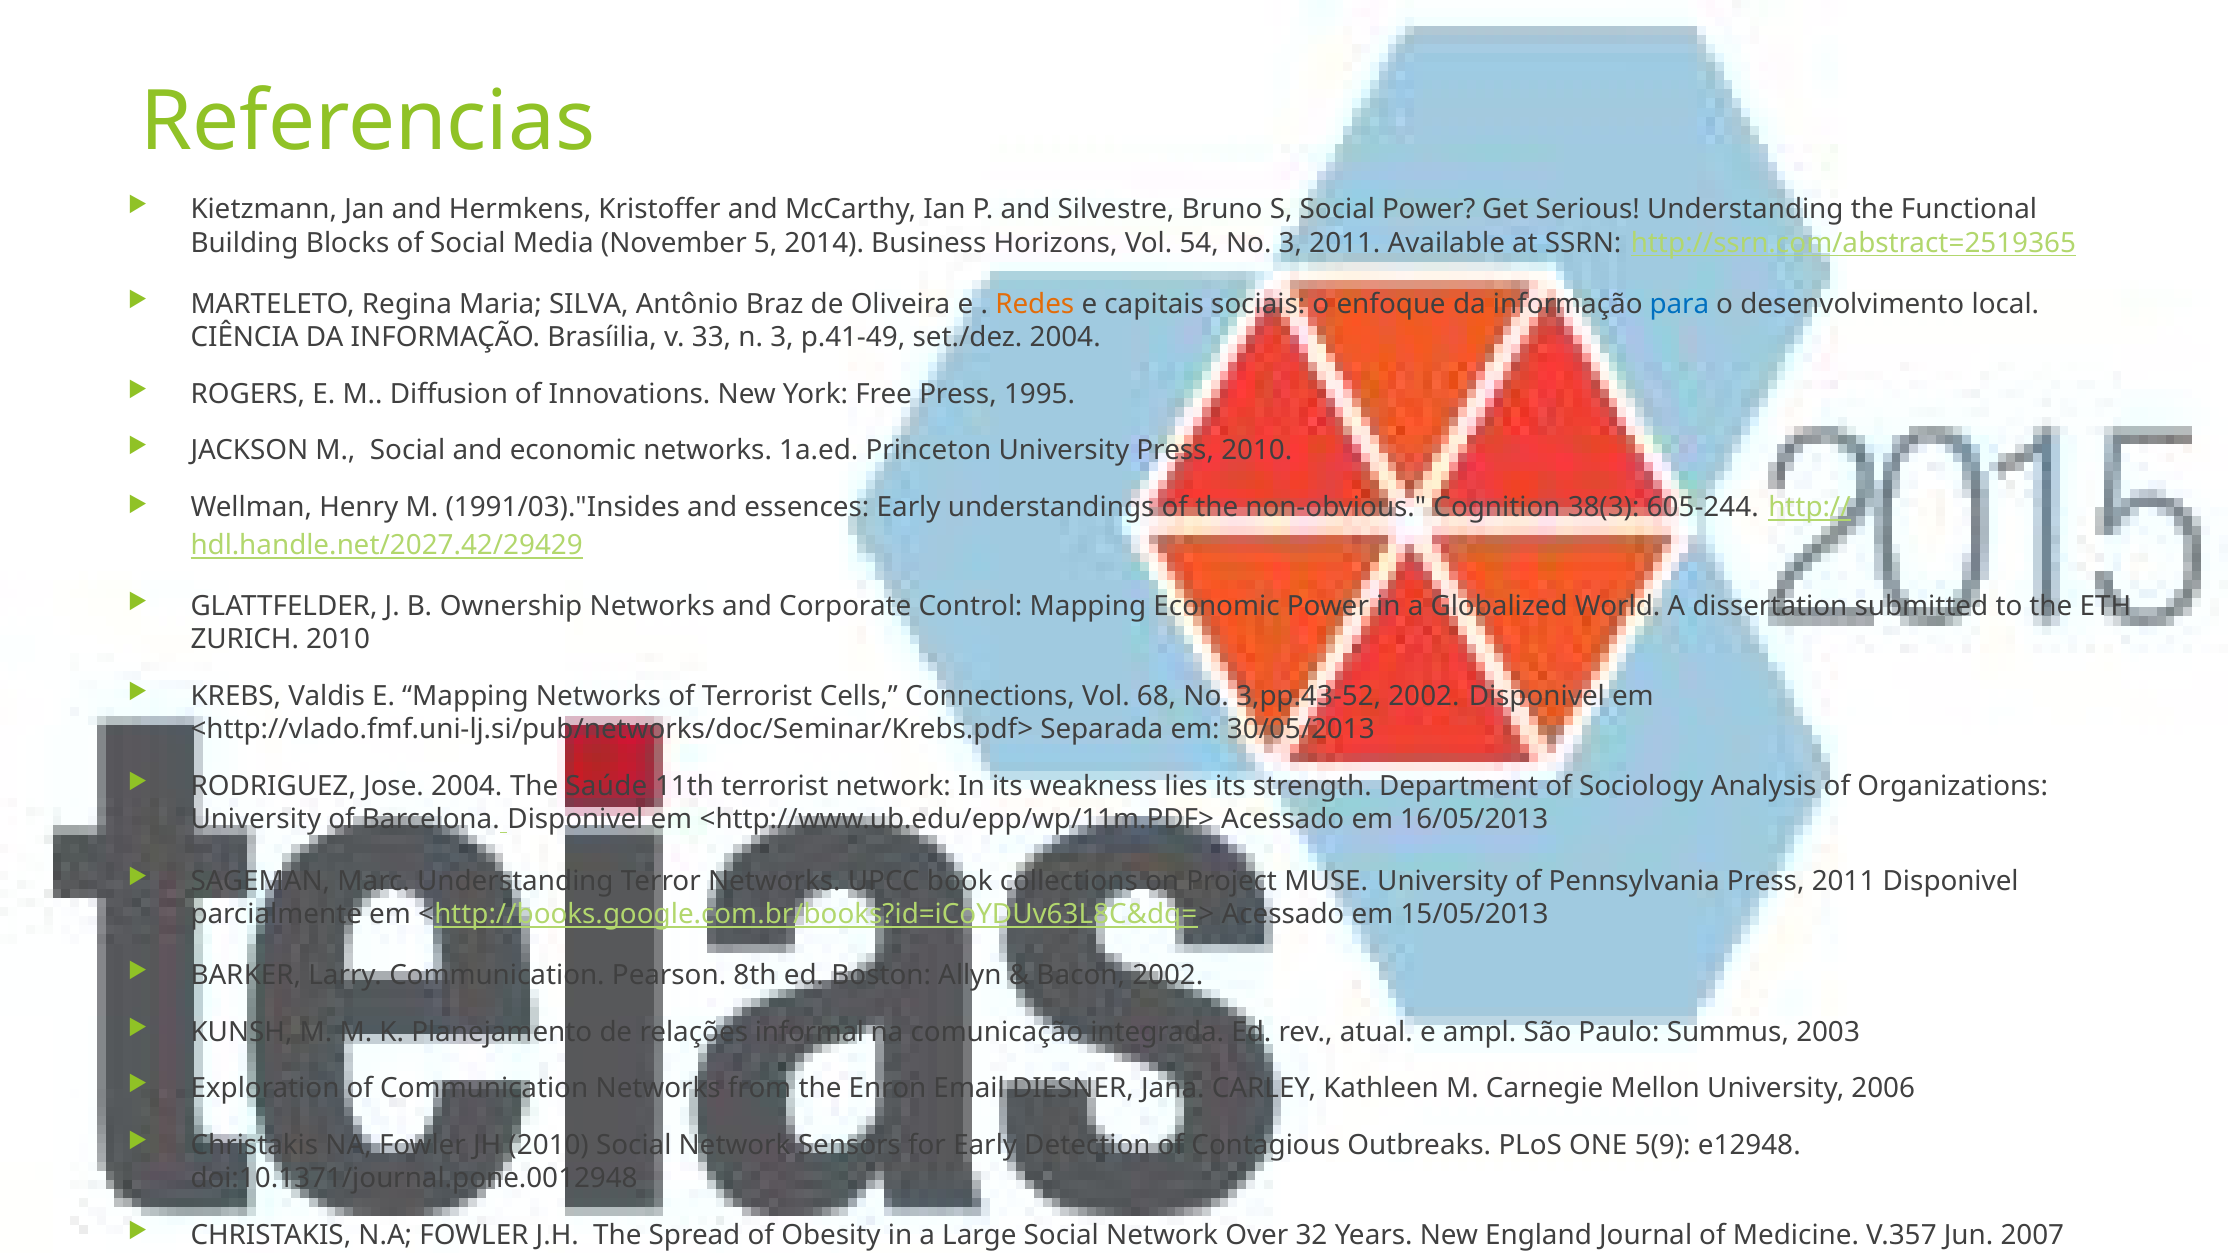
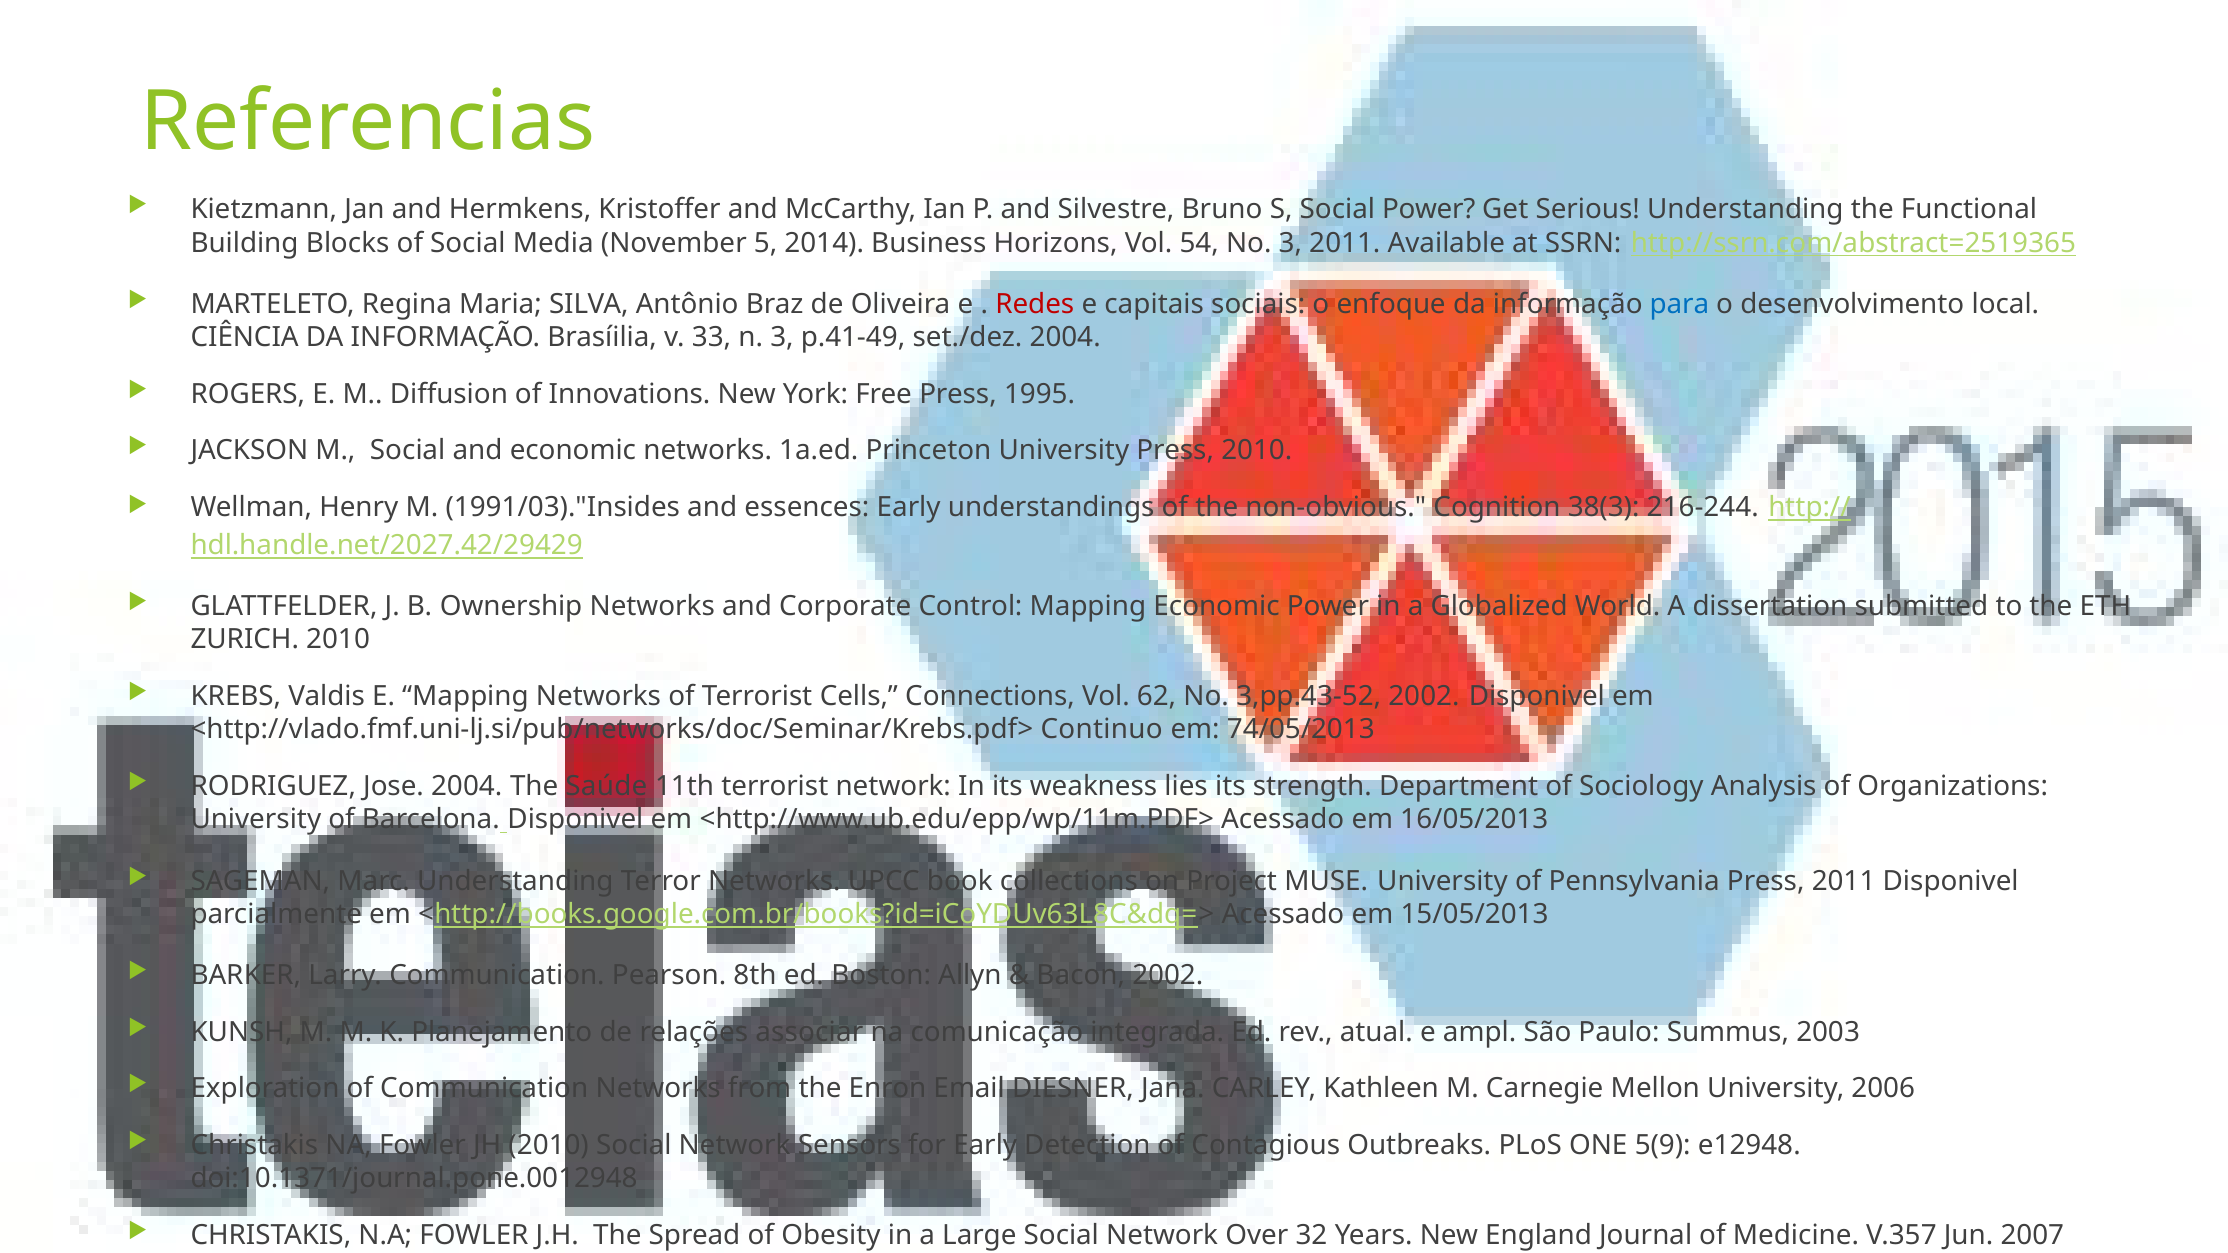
Redes colour: orange -> red
605-244: 605-244 -> 216-244
68: 68 -> 62
Separada: Separada -> Continuo
30/05/2013: 30/05/2013 -> 74/05/2013
informal: informal -> associar
